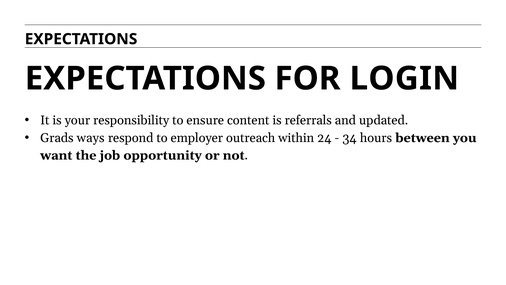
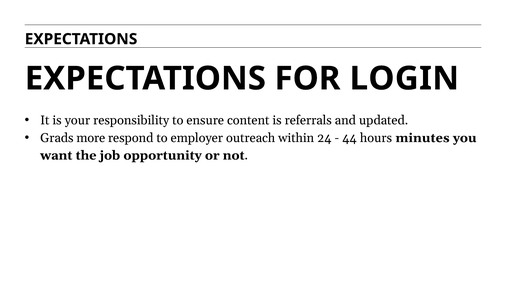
ways: ways -> more
34: 34 -> 44
between: between -> minutes
